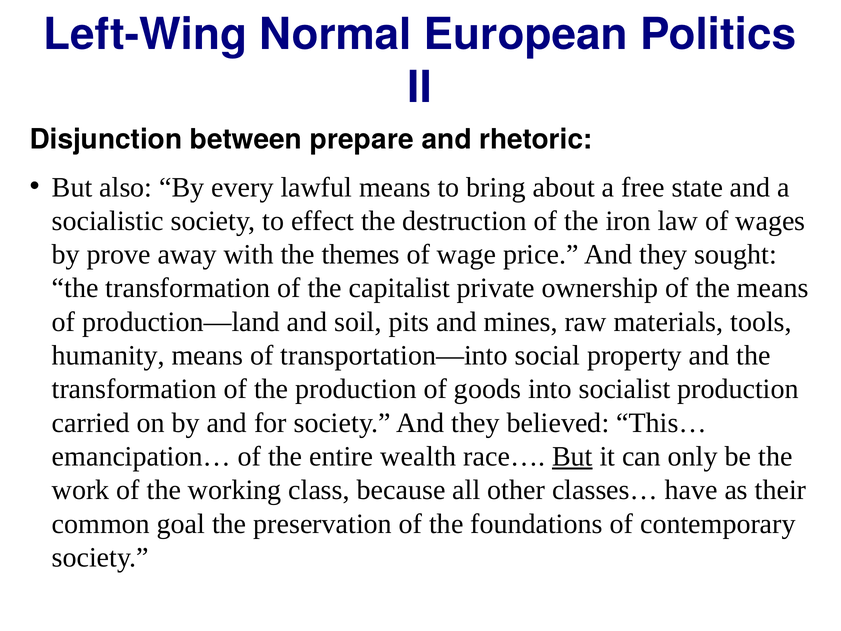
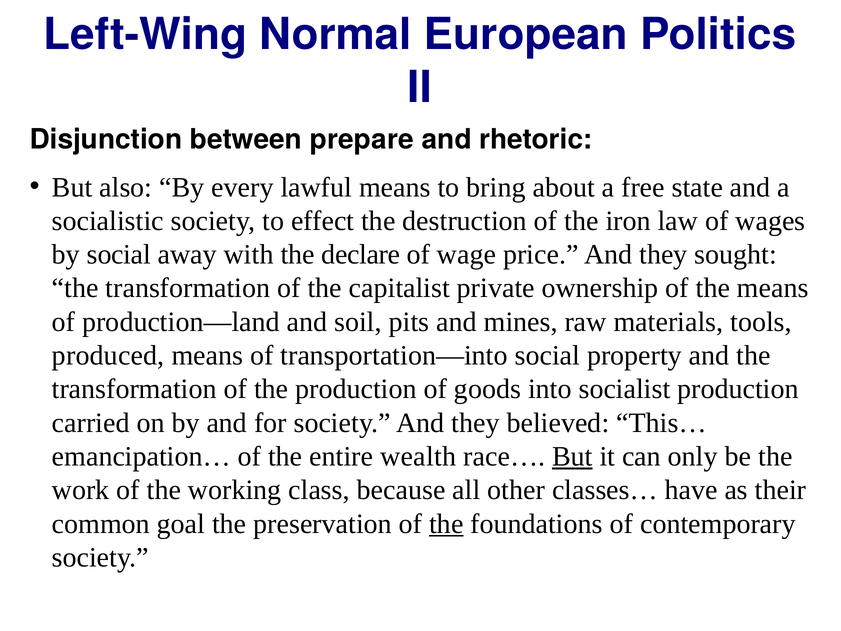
by prove: prove -> social
themes: themes -> declare
humanity: humanity -> produced
the at (446, 524) underline: none -> present
